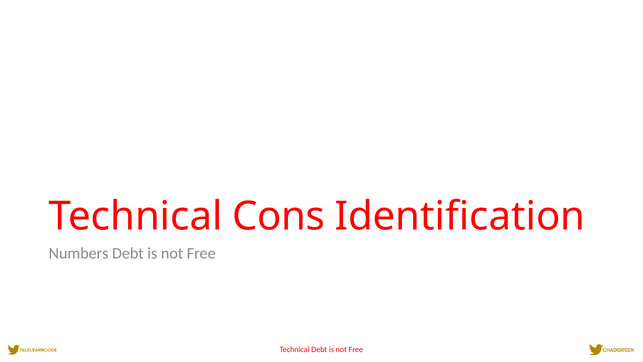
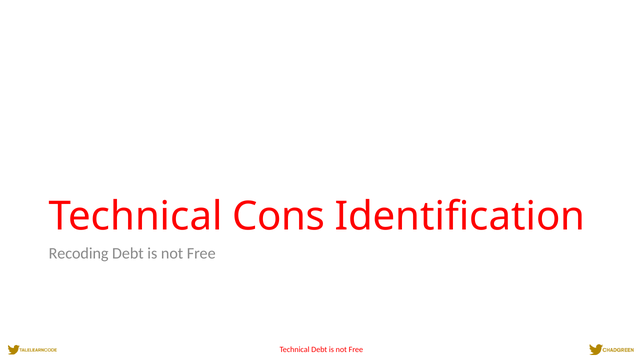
Numbers: Numbers -> Recoding
